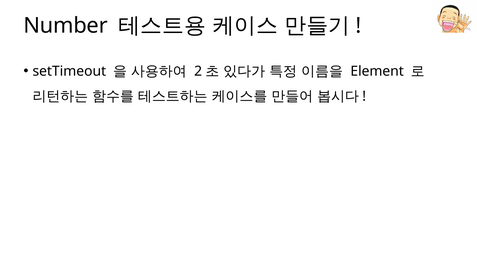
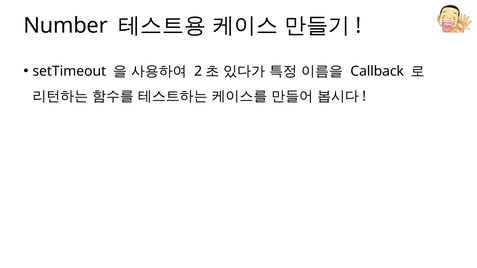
Element: Element -> Callback
